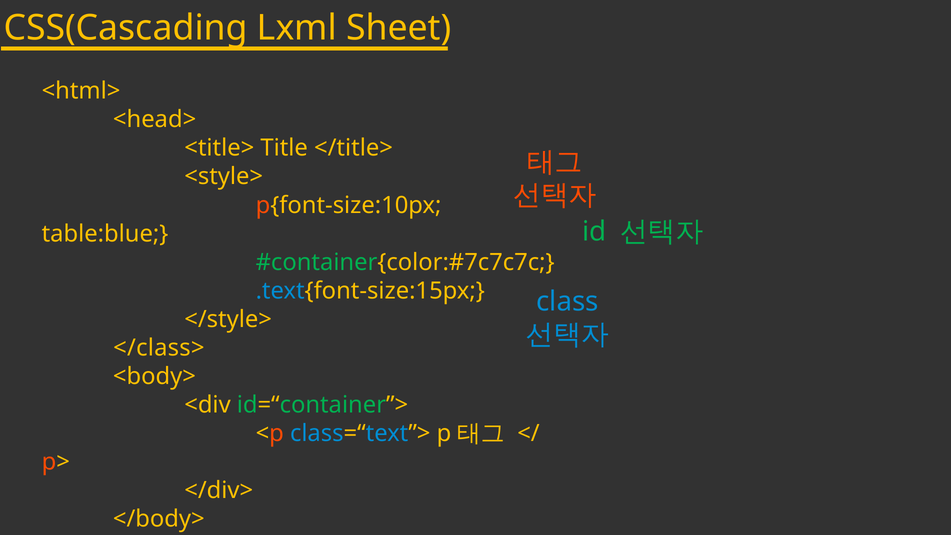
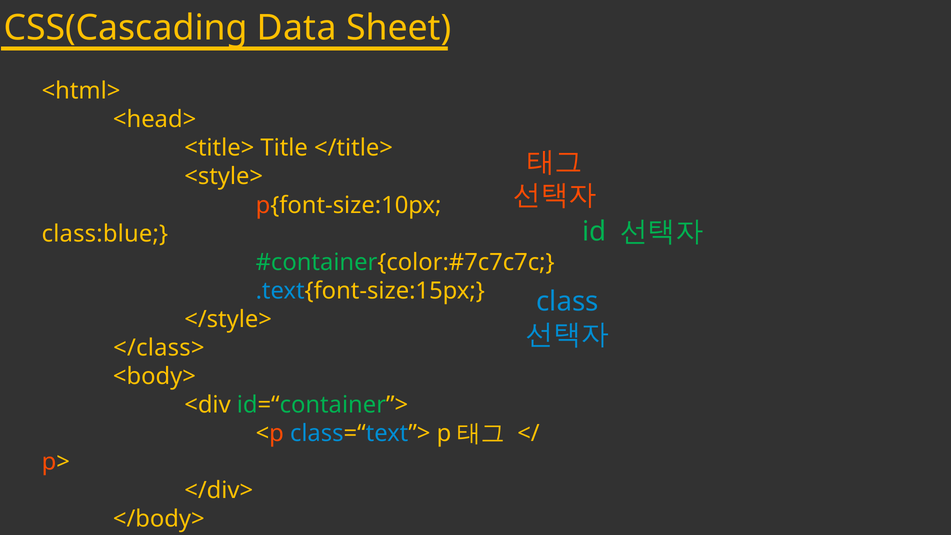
Lxml: Lxml -> Data
table:blue: table:blue -> class:blue
